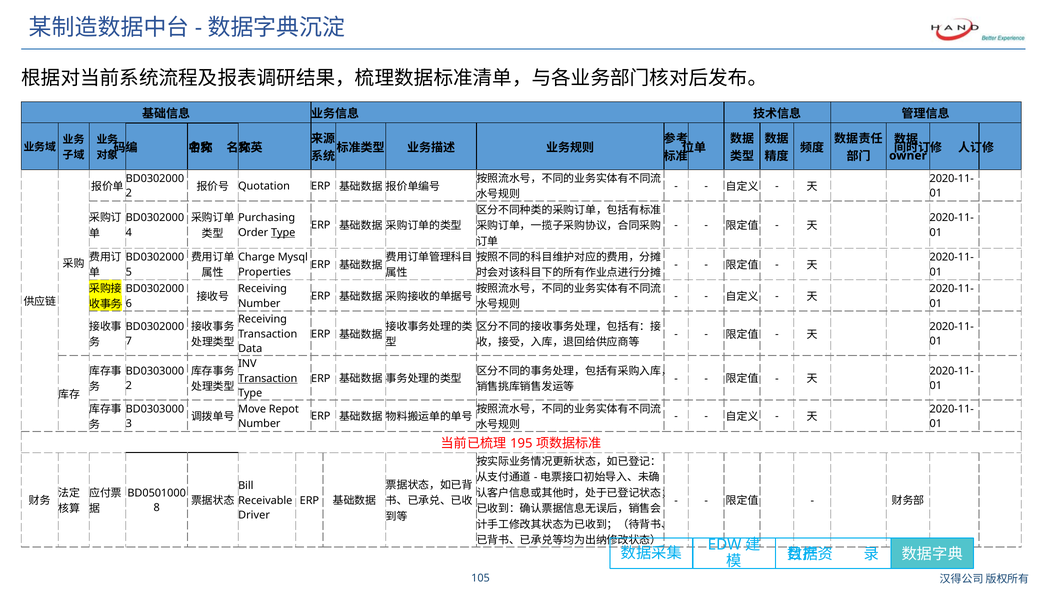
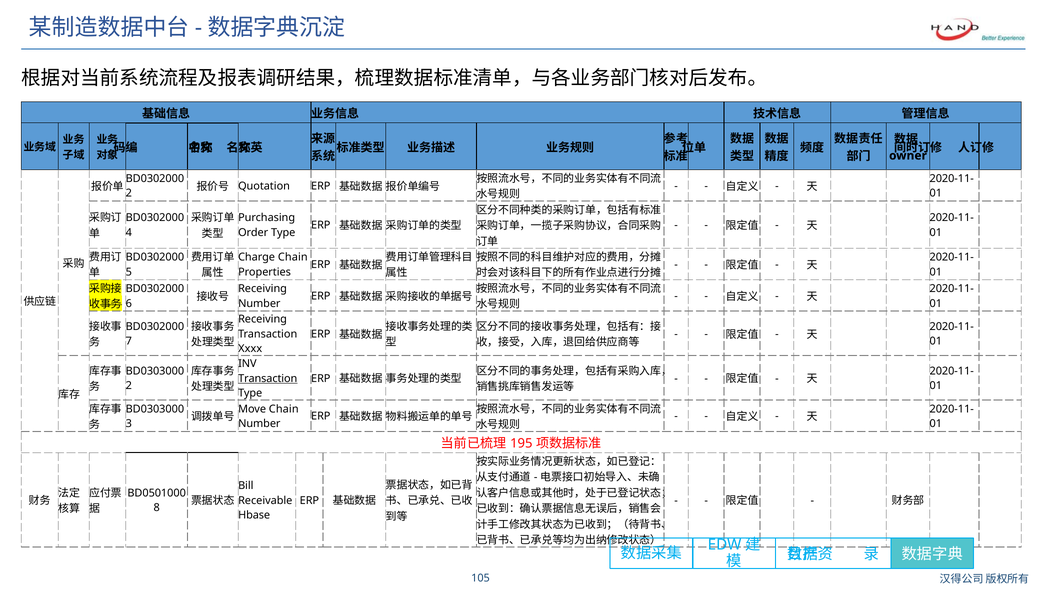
Type at (283, 233) underline: present -> none
Charge Mysql: Mysql -> Chain
Data: Data -> Xxxx
Move Repot: Repot -> Chain
Driver: Driver -> Hbase
